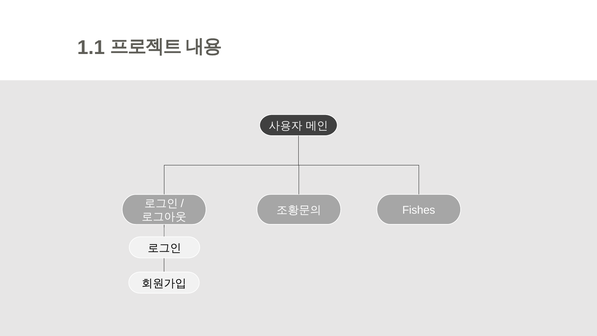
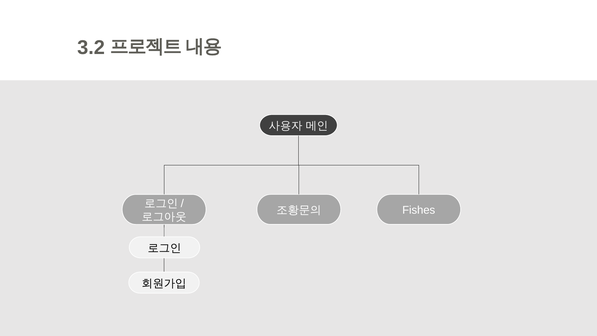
1.1: 1.1 -> 3.2
